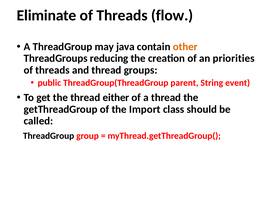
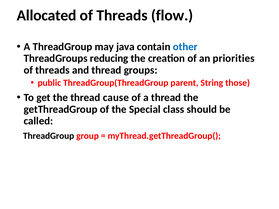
Eliminate: Eliminate -> Allocated
other colour: orange -> blue
event: event -> those
either: either -> cause
Import: Import -> Special
